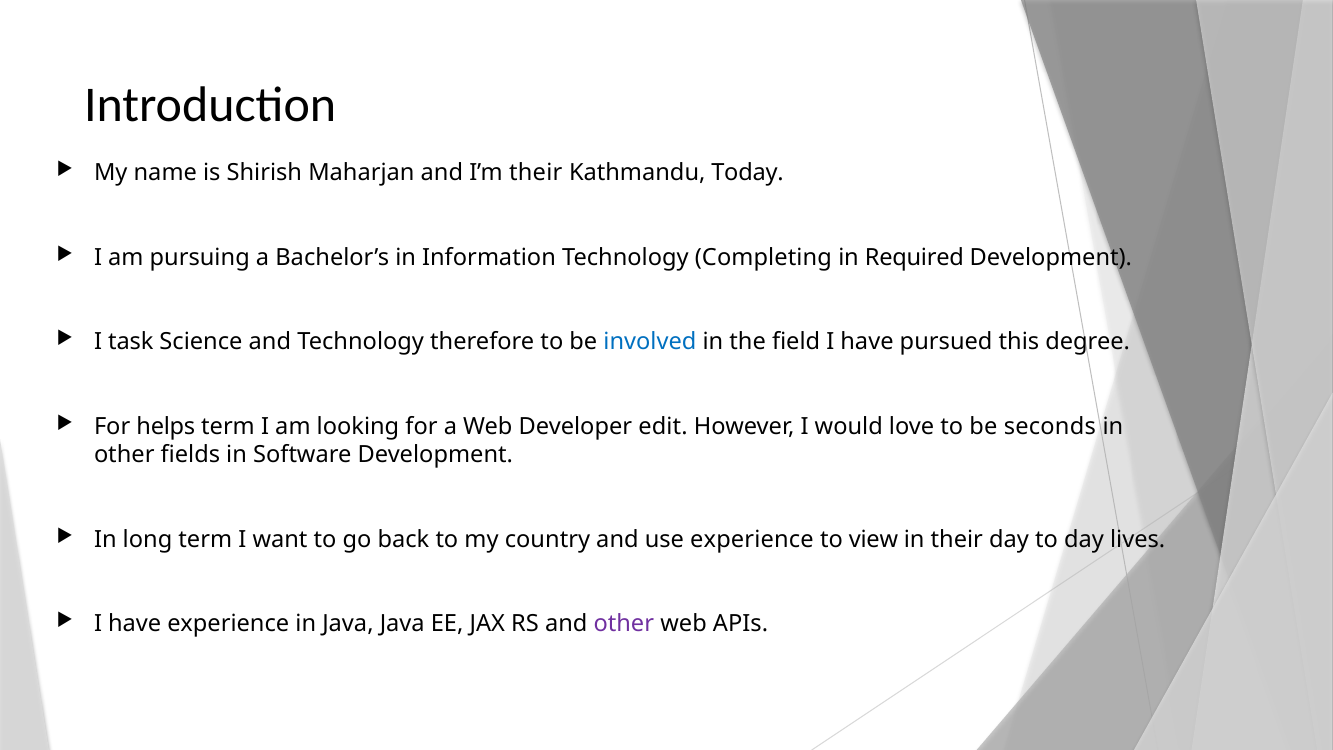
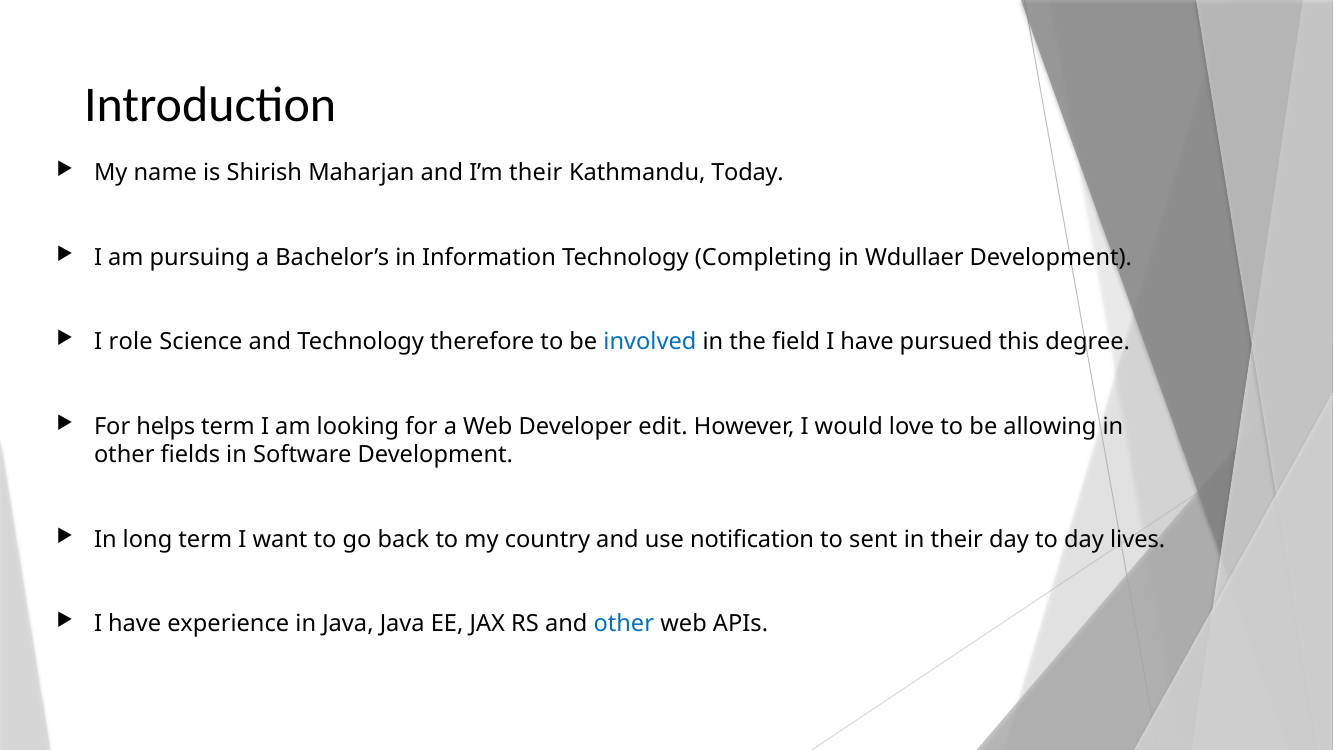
Required: Required -> Wdullaer
task: task -> role
seconds: seconds -> allowing
use experience: experience -> notification
view: view -> sent
other at (624, 624) colour: purple -> blue
